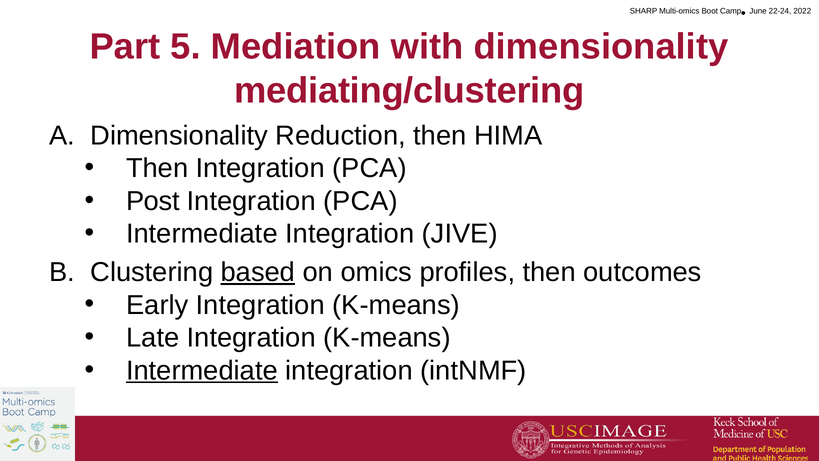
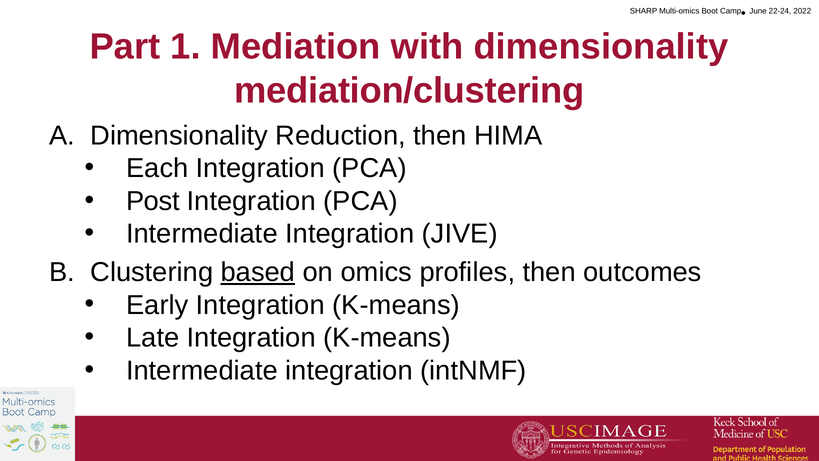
5: 5 -> 1
mediating/clustering: mediating/clustering -> mediation/clustering
Then at (157, 168): Then -> Each
Intermediate at (202, 370) underline: present -> none
